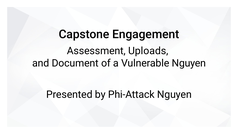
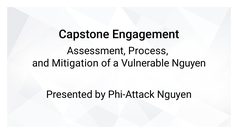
Uploads: Uploads -> Process
Document: Document -> Mitigation
